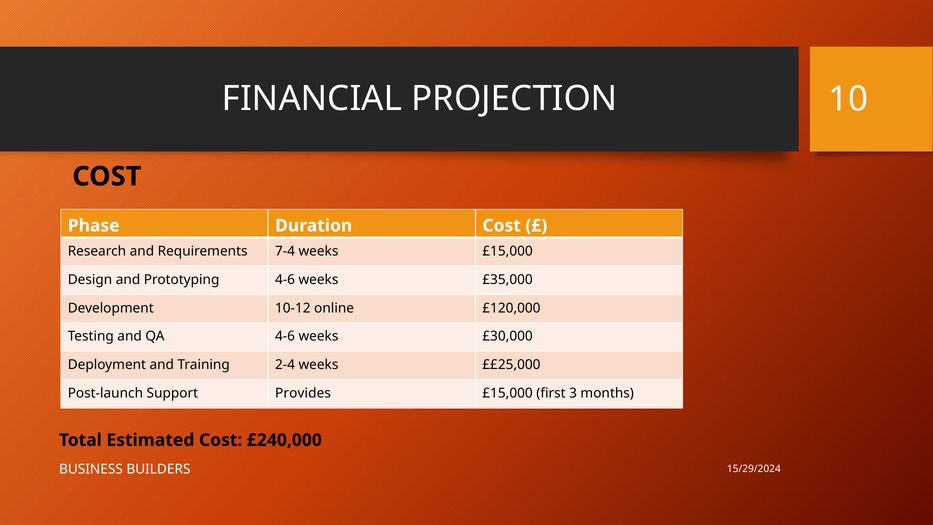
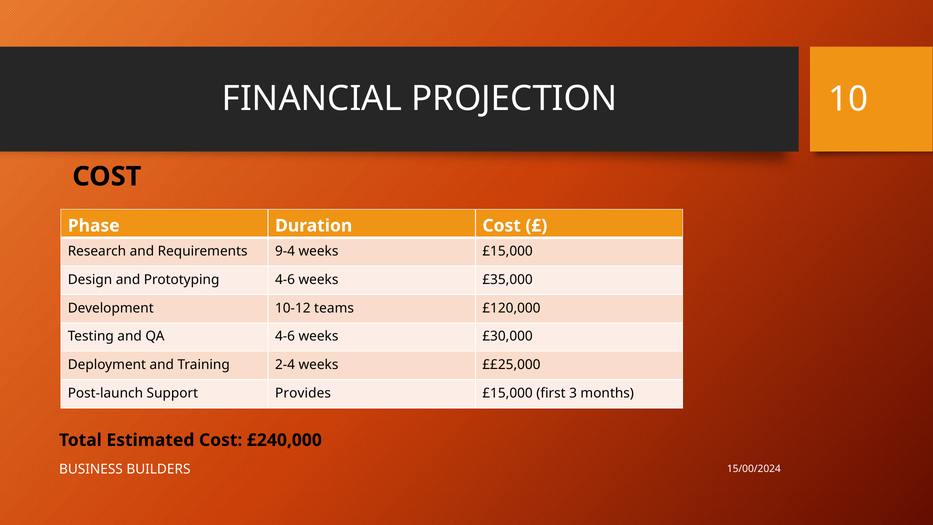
7-4: 7-4 -> 9-4
online: online -> teams
15/29/2024: 15/29/2024 -> 15/00/2024
